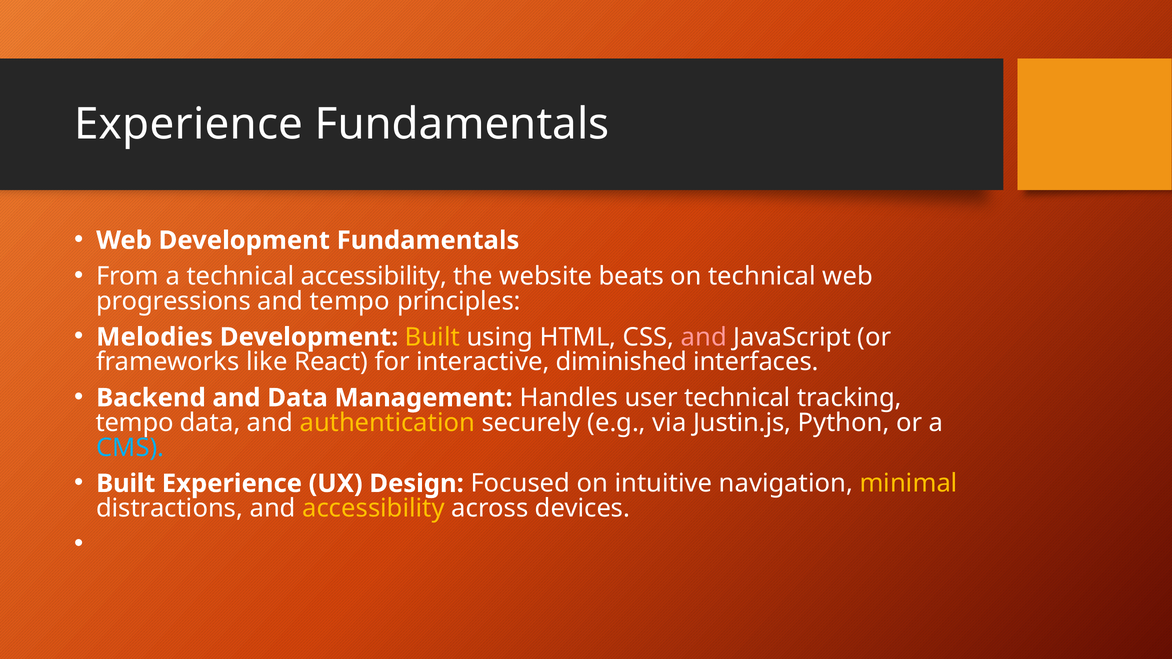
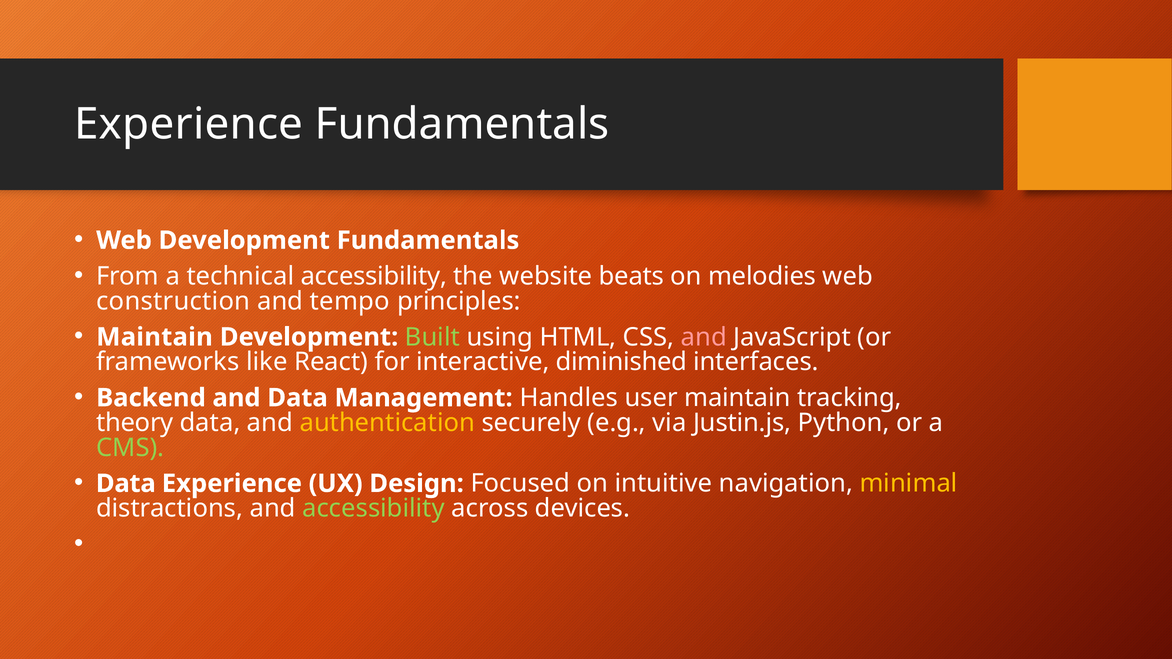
on technical: technical -> melodies
progressions: progressions -> construction
Melodies at (155, 337): Melodies -> Maintain
Built at (432, 337) colour: yellow -> light green
user technical: technical -> maintain
tempo at (135, 423): tempo -> theory
CMS colour: light blue -> light green
Built at (126, 484): Built -> Data
accessibility at (374, 509) colour: yellow -> light green
